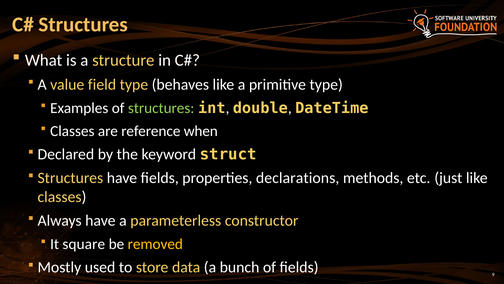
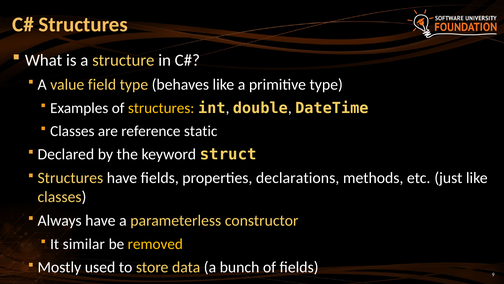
structures at (161, 108) colour: light green -> yellow
when: when -> static
square: square -> similar
